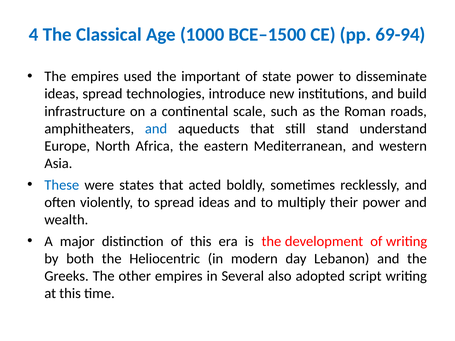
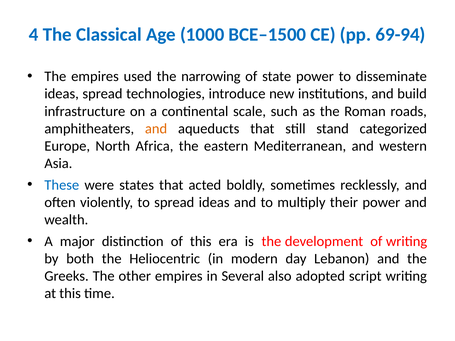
important: important -> narrowing
and at (156, 129) colour: blue -> orange
understand: understand -> categorized
